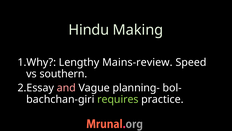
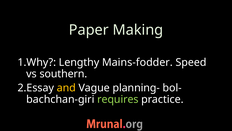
Hindu: Hindu -> Paper
Mains-review: Mains-review -> Mains-fodder
and colour: pink -> yellow
